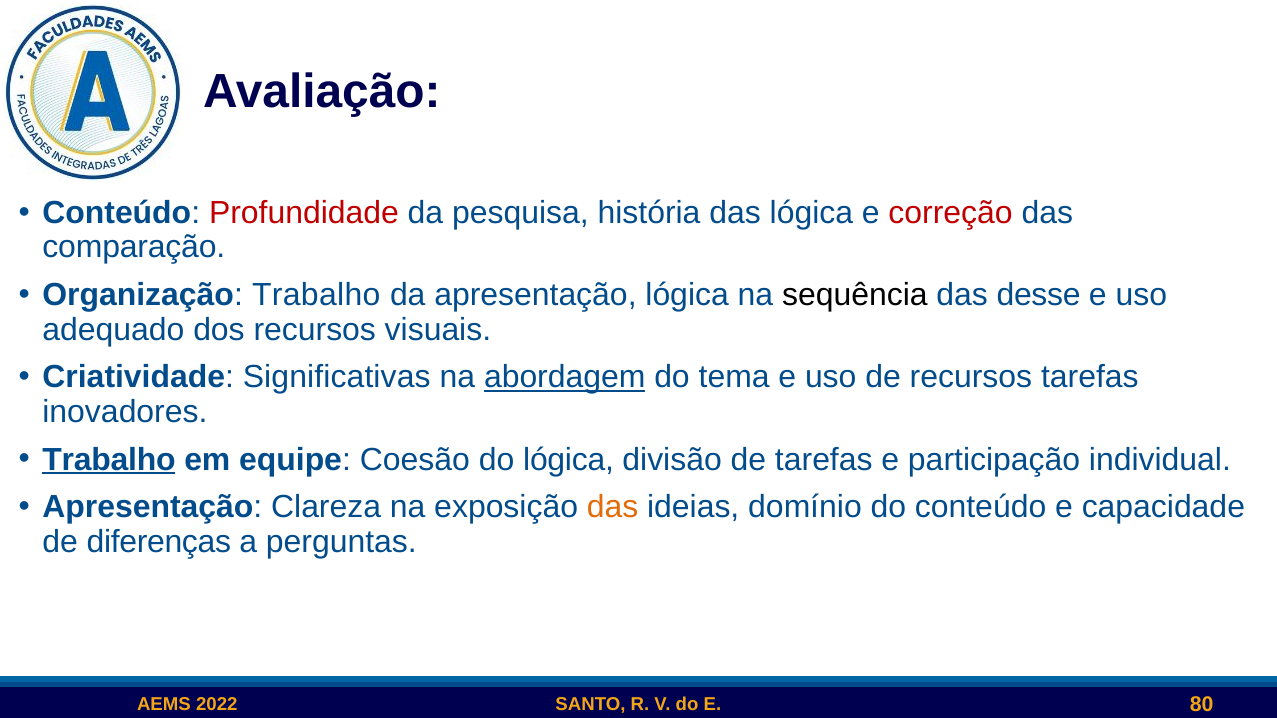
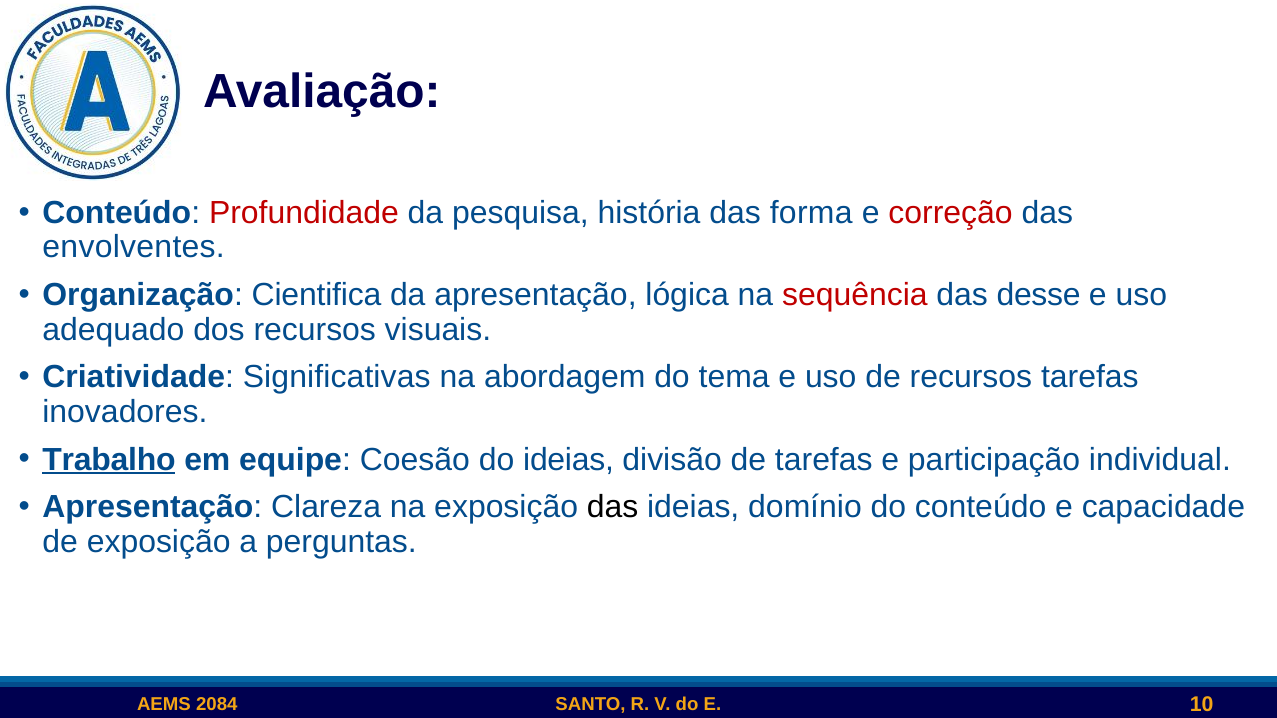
das lógica: lógica -> forma
comparação: comparação -> envolventes
Organização Trabalho: Trabalho -> Cientifica
sequência colour: black -> red
abordagem underline: present -> none
do lógica: lógica -> ideias
das at (613, 508) colour: orange -> black
de diferenças: diferenças -> exposição
2022: 2022 -> 2084
80: 80 -> 10
